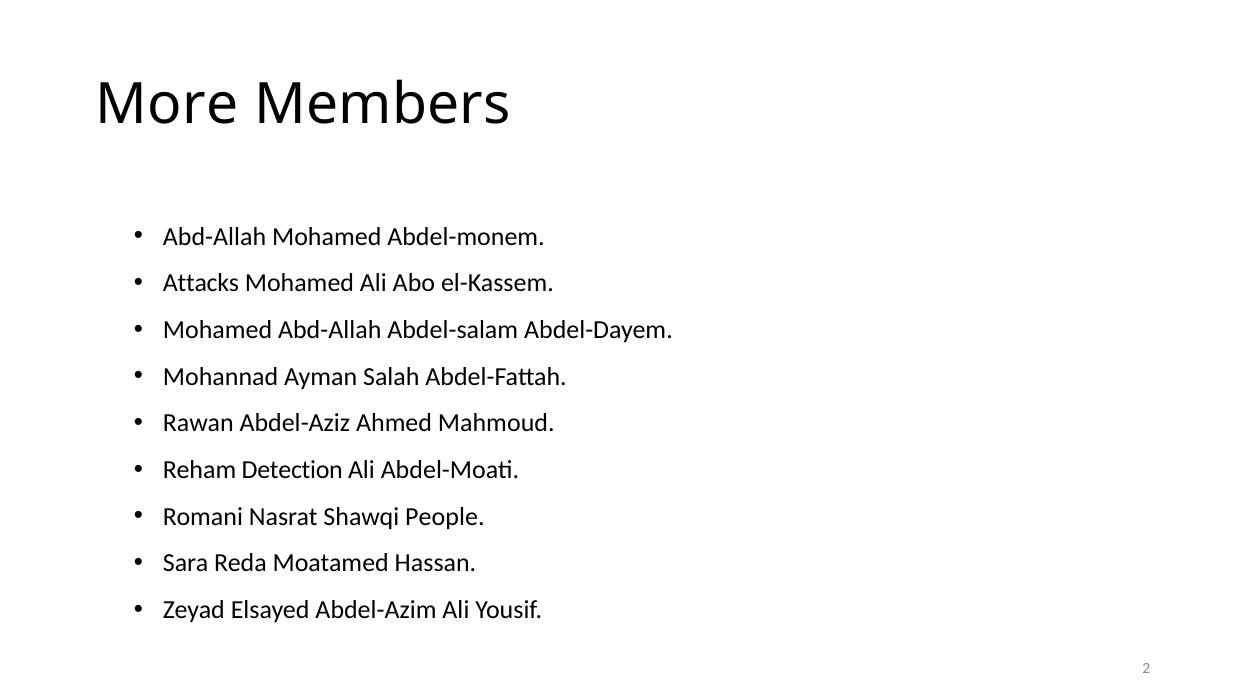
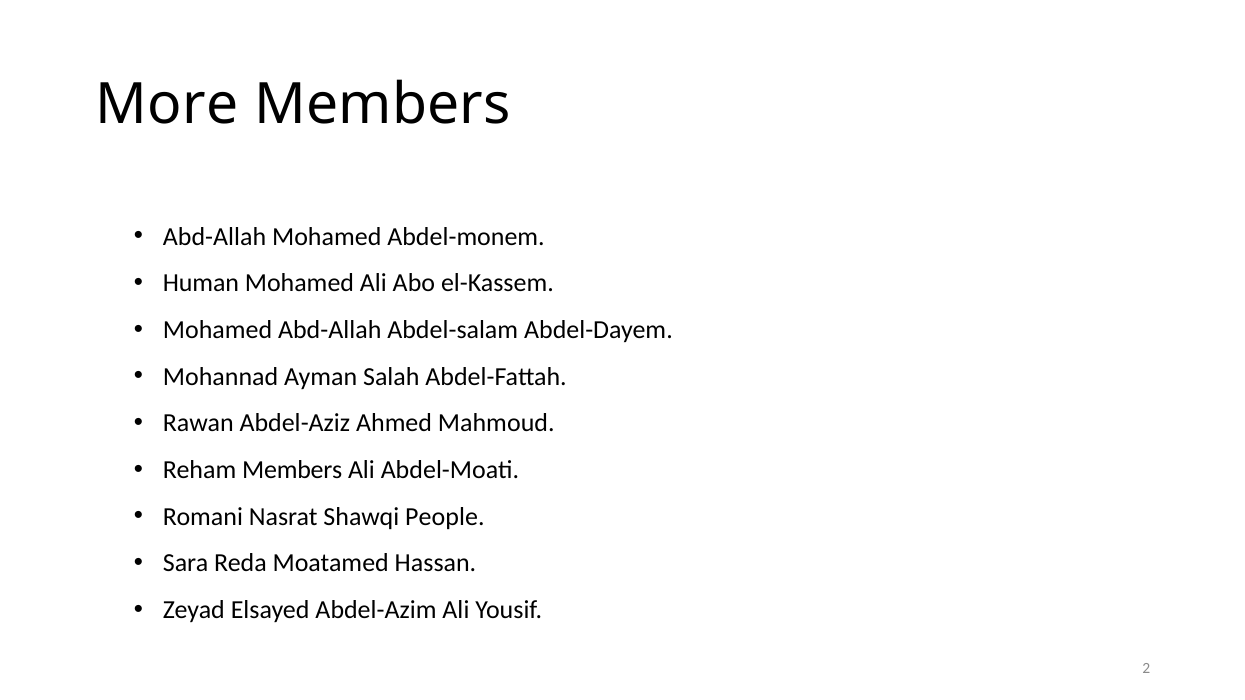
Attacks: Attacks -> Human
Reham Detection: Detection -> Members
